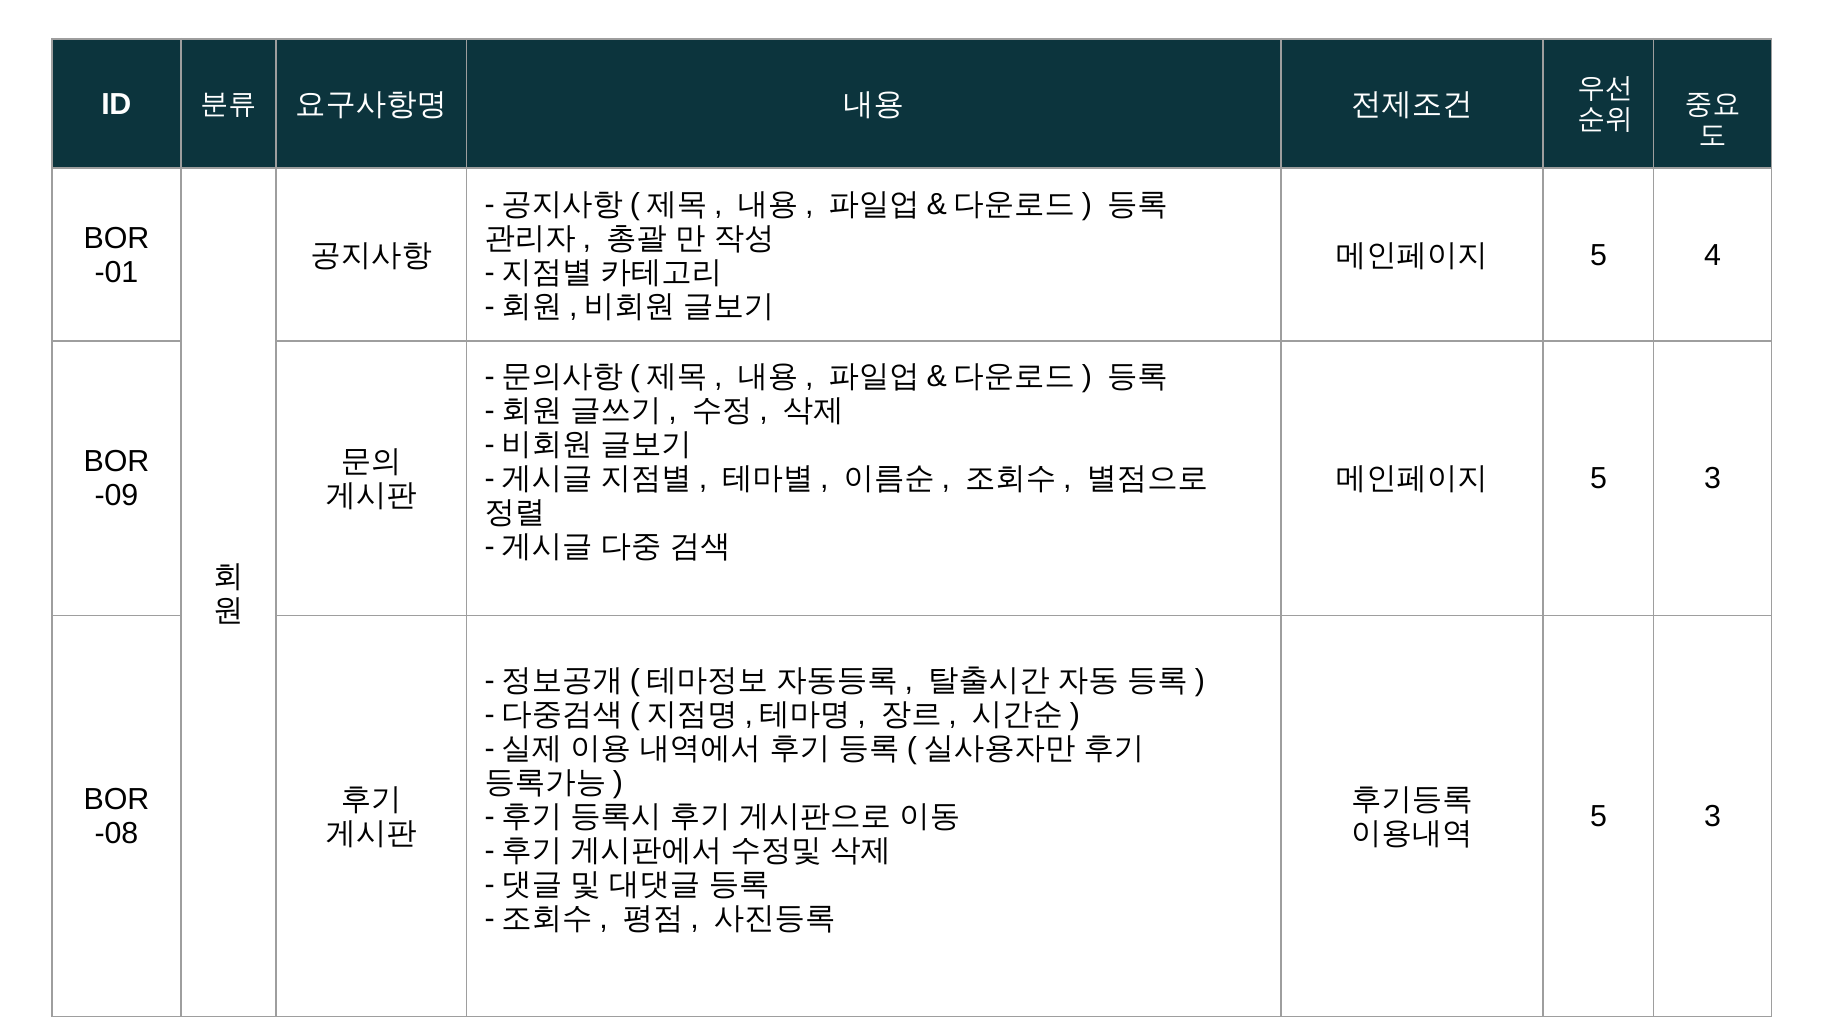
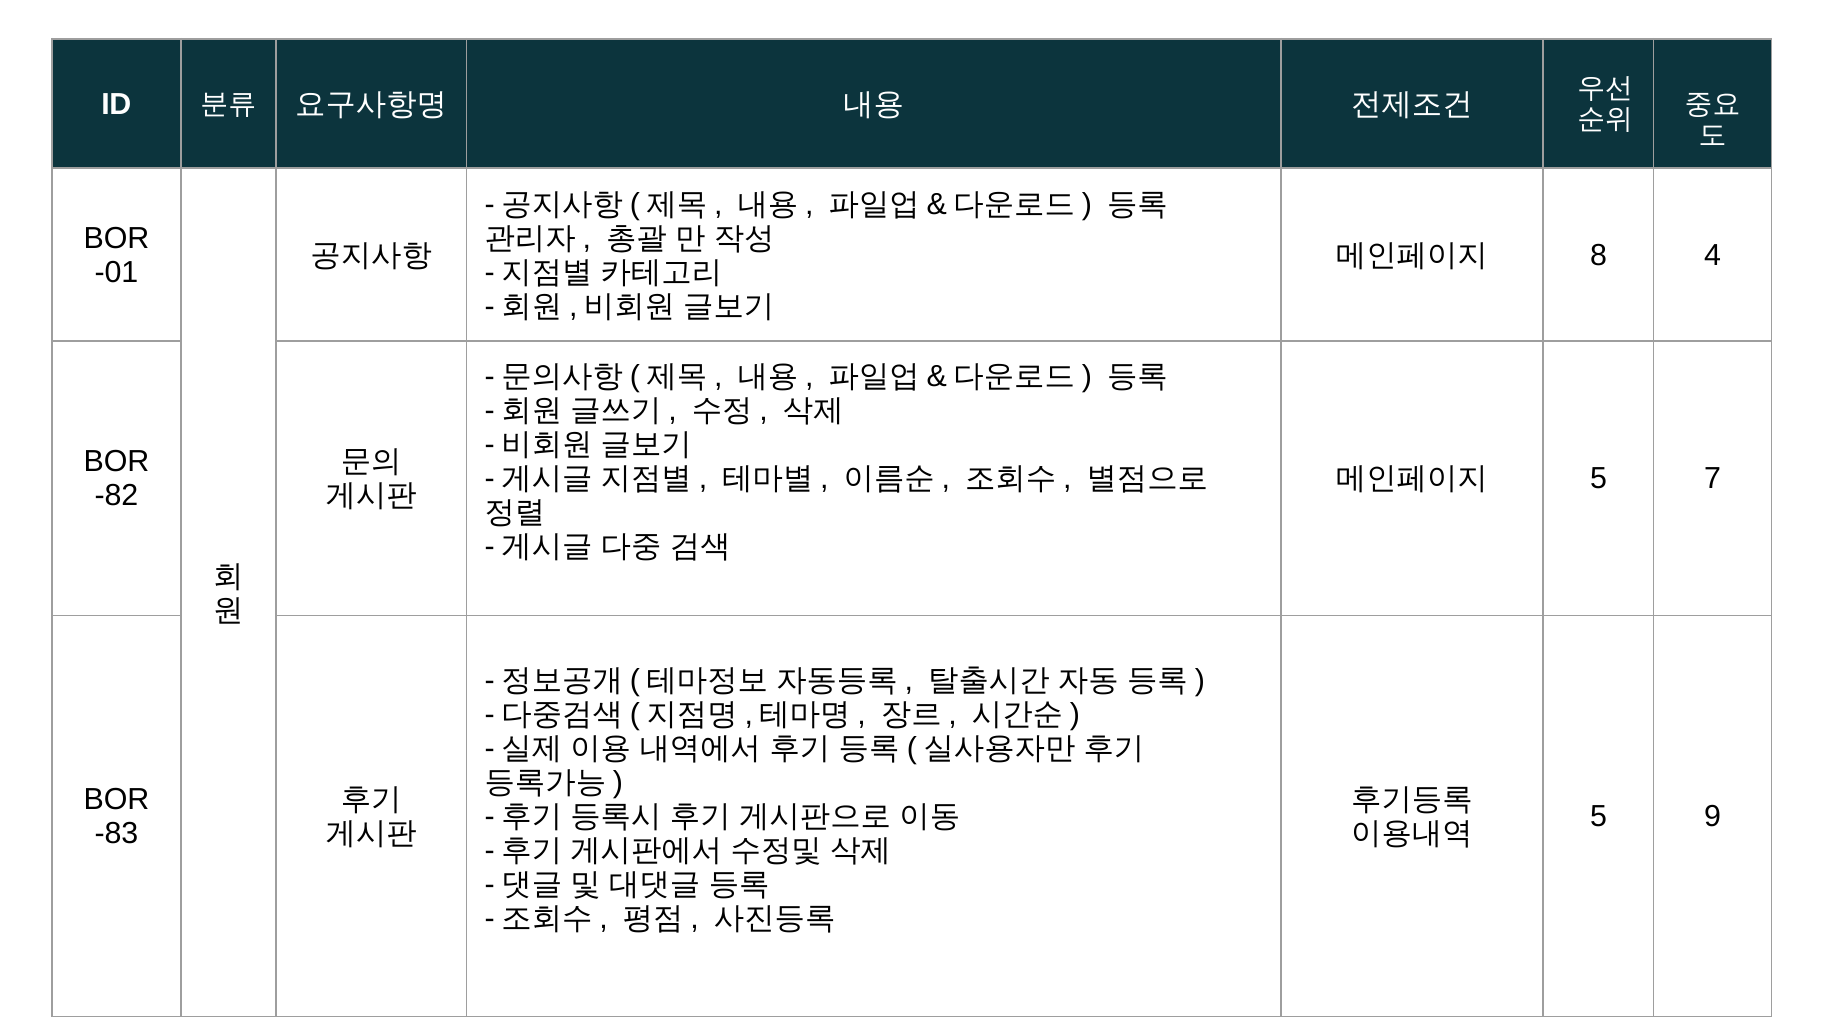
5 at (1598, 255): 5 -> 8
3 at (1713, 479): 3 -> 7
-09: -09 -> -82
3 at (1713, 817): 3 -> 9
-08: -08 -> -83
